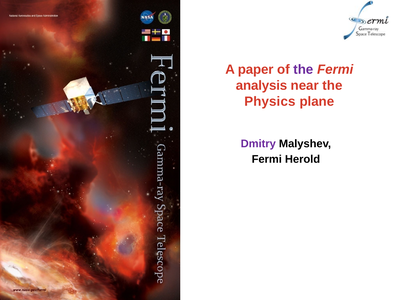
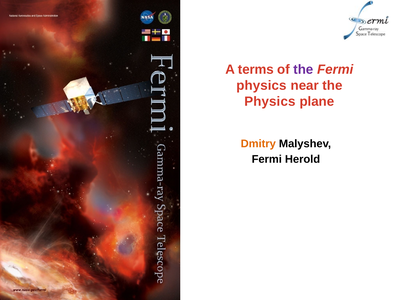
paper: paper -> terms
analysis at (262, 85): analysis -> physics
Dmitry colour: purple -> orange
